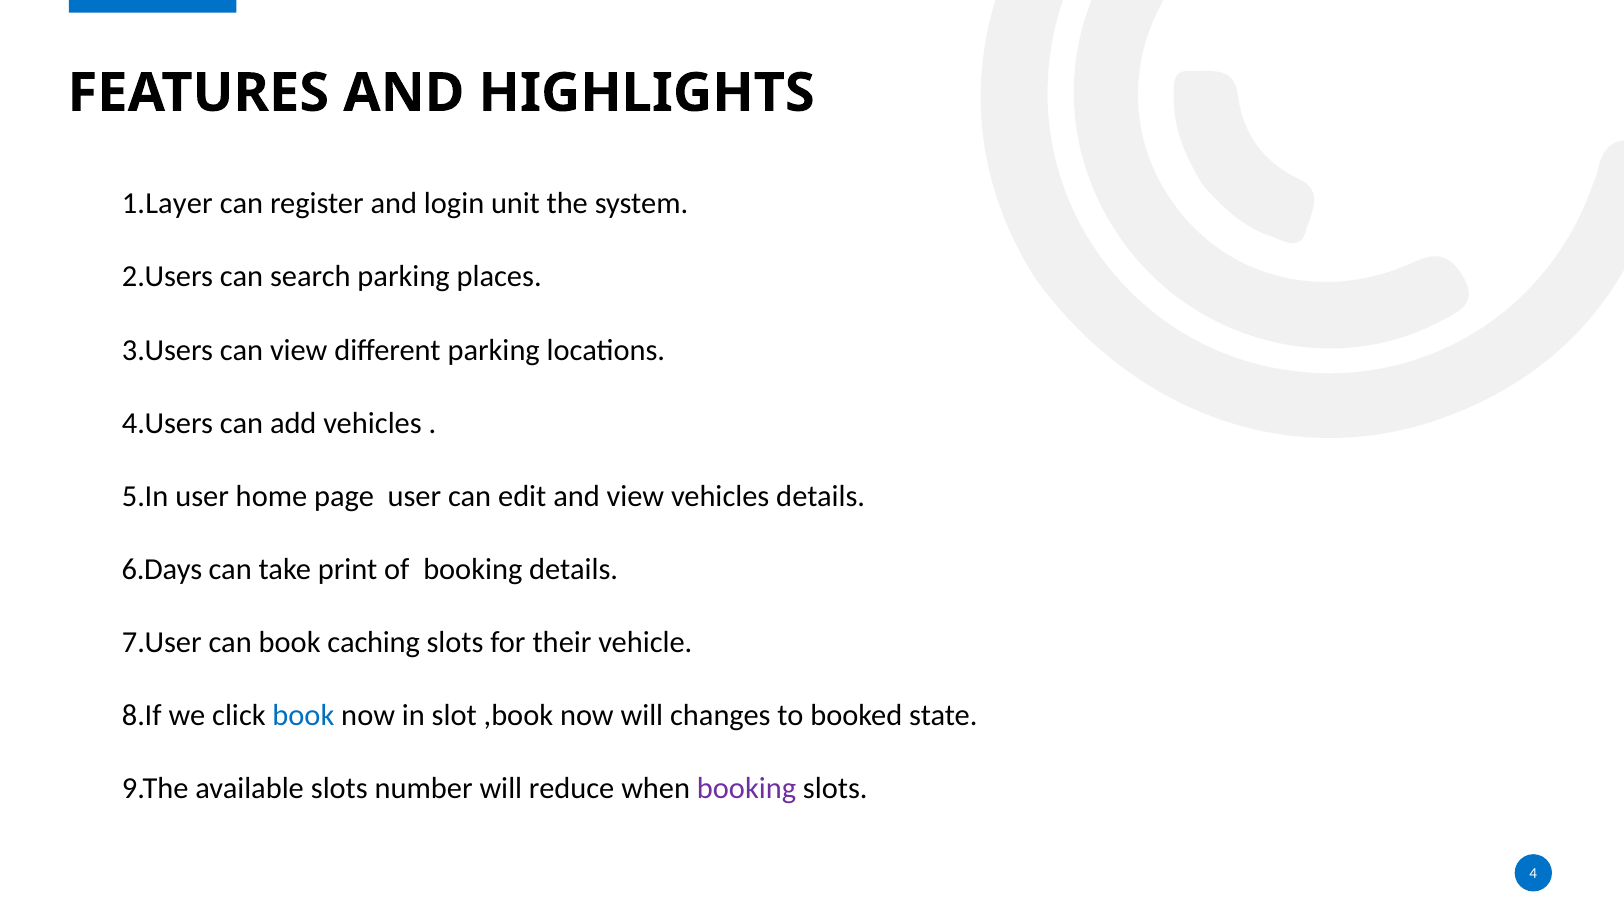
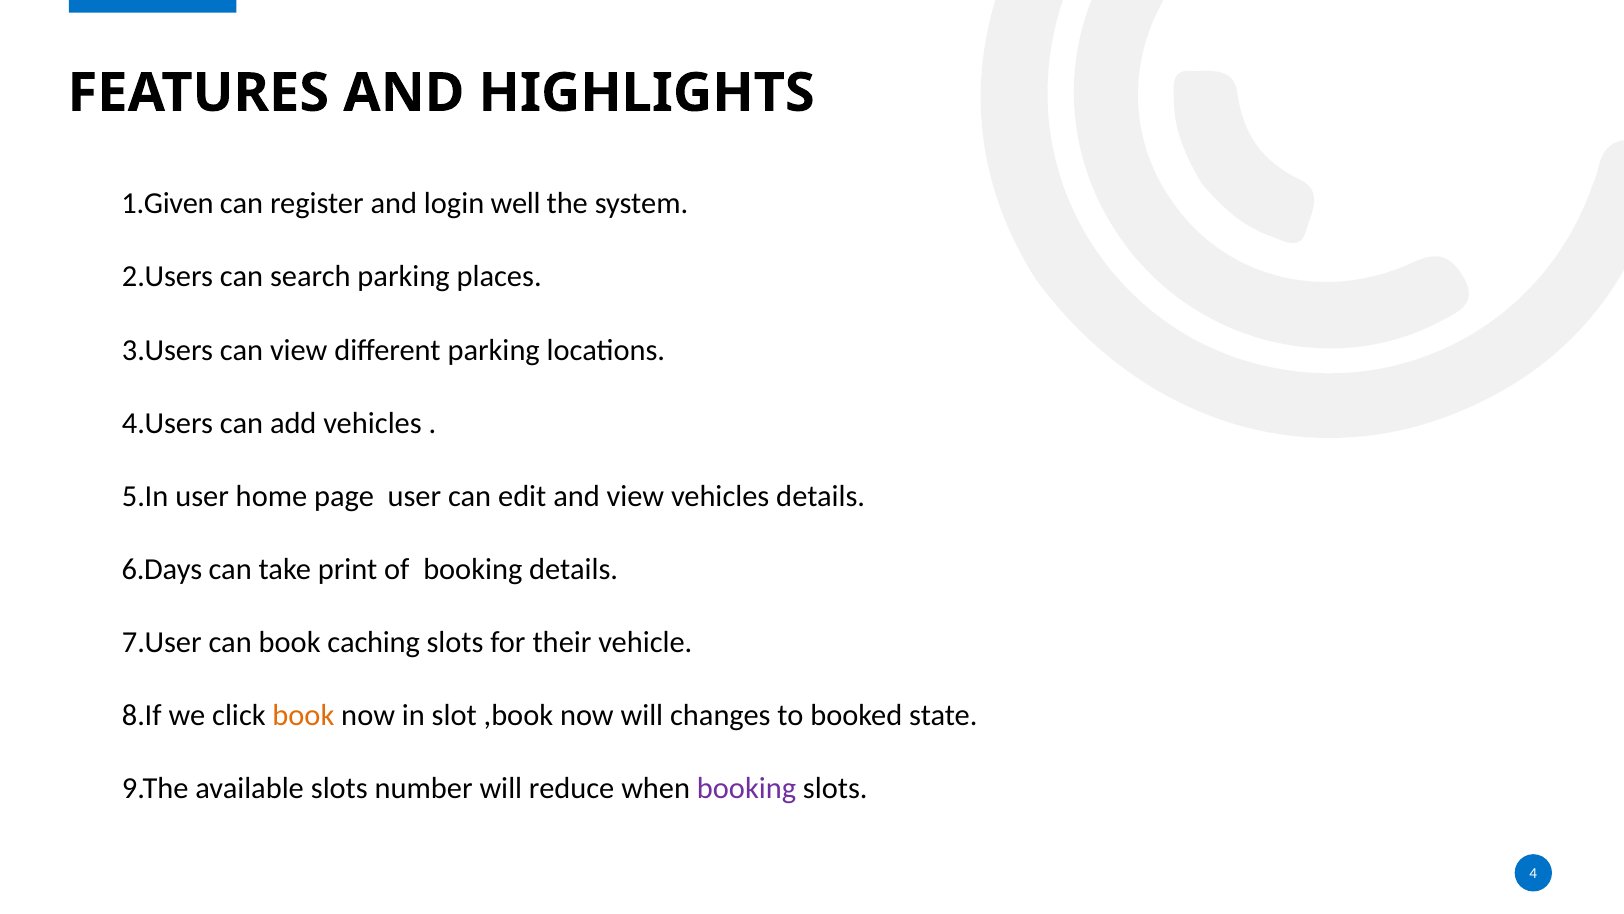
1.Layer: 1.Layer -> 1.Given
unit: unit -> well
book at (303, 715) colour: blue -> orange
